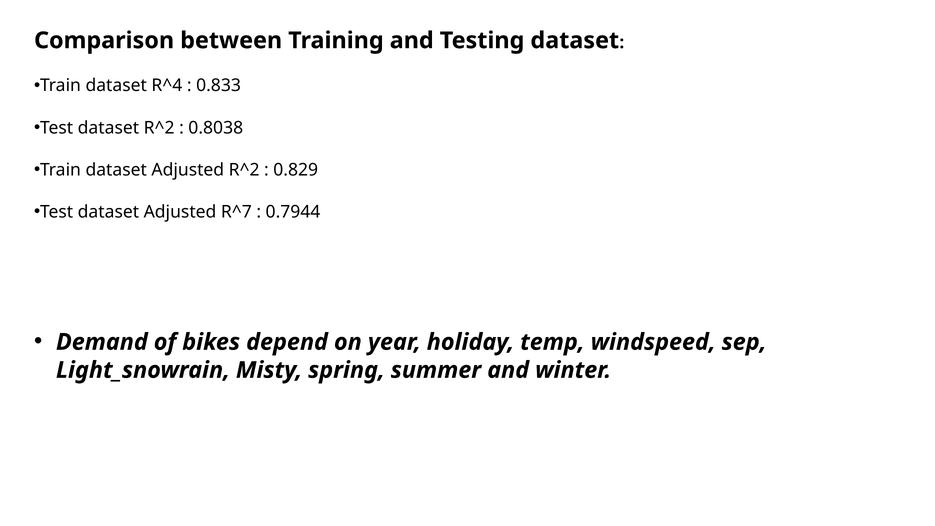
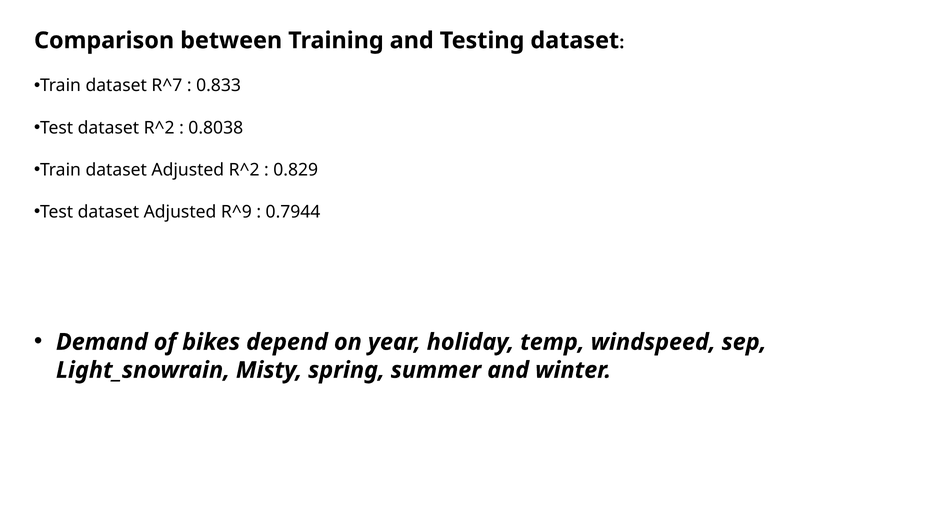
R^4: R^4 -> R^7
R^7: R^7 -> R^9
